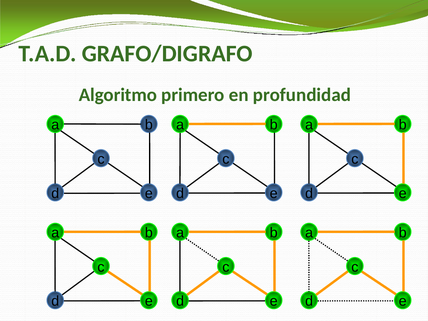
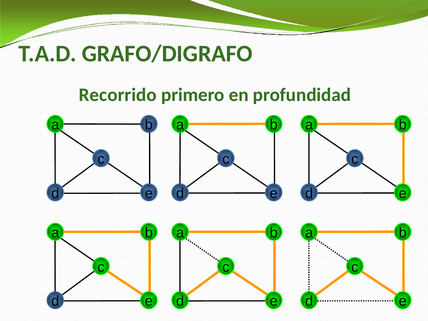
Algoritmo: Algoritmo -> Recorrido
